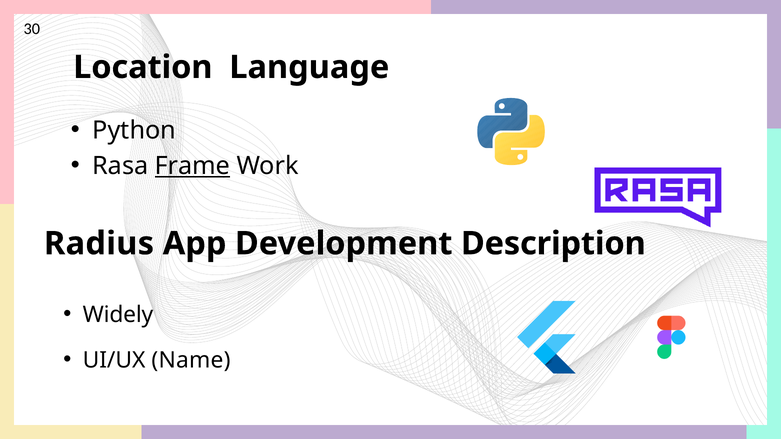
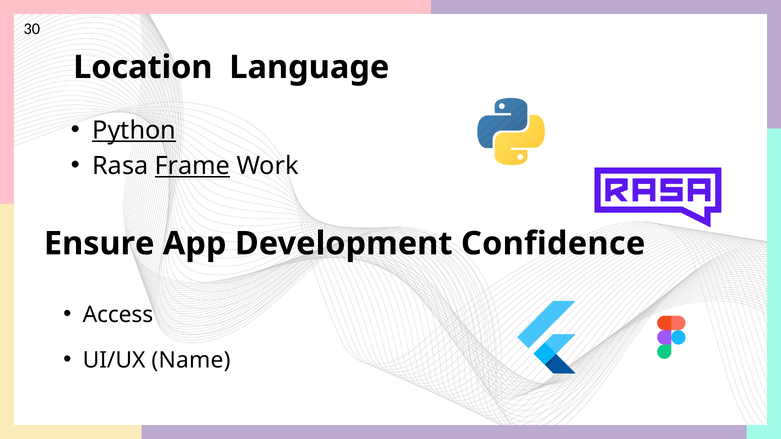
Python underline: none -> present
Radius: Radius -> Ensure
Description: Description -> Confidence
Widely: Widely -> Access
